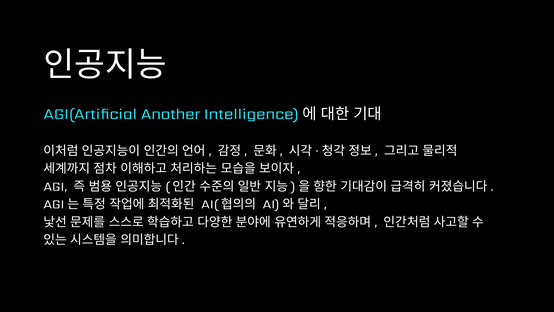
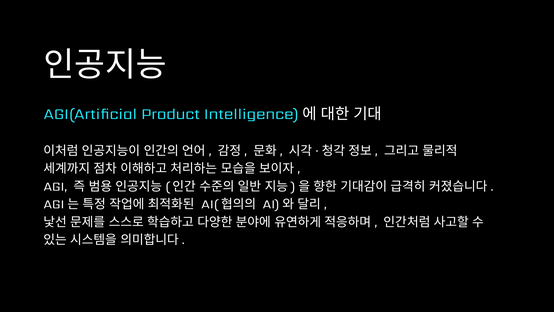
Another: Another -> Product
